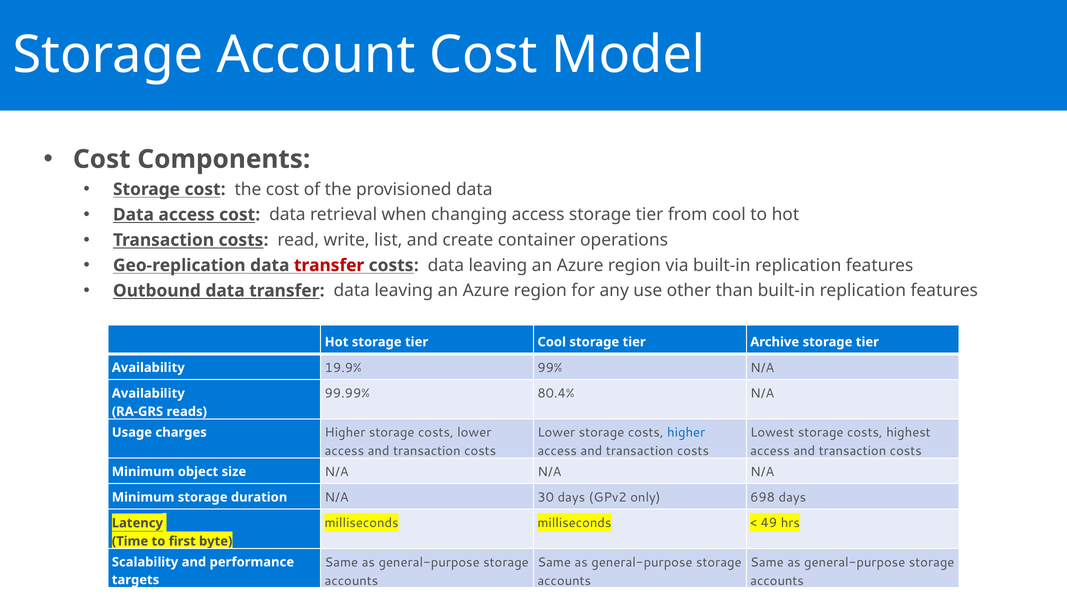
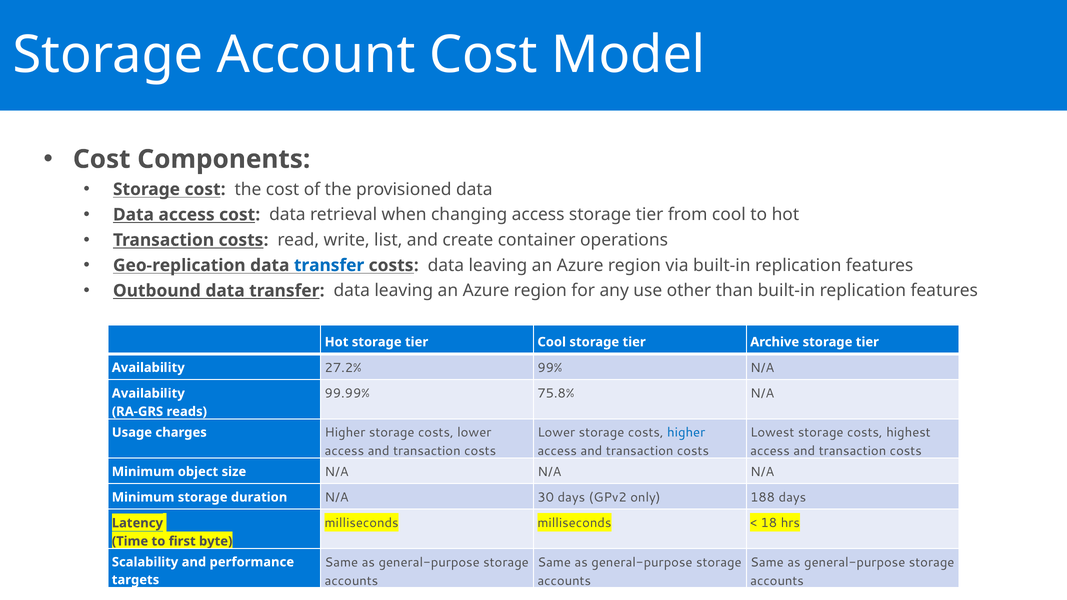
transfer at (329, 265) colour: red -> blue
19.9%: 19.9% -> 27.2%
80.4%: 80.4% -> 75.8%
698: 698 -> 188
49: 49 -> 18
